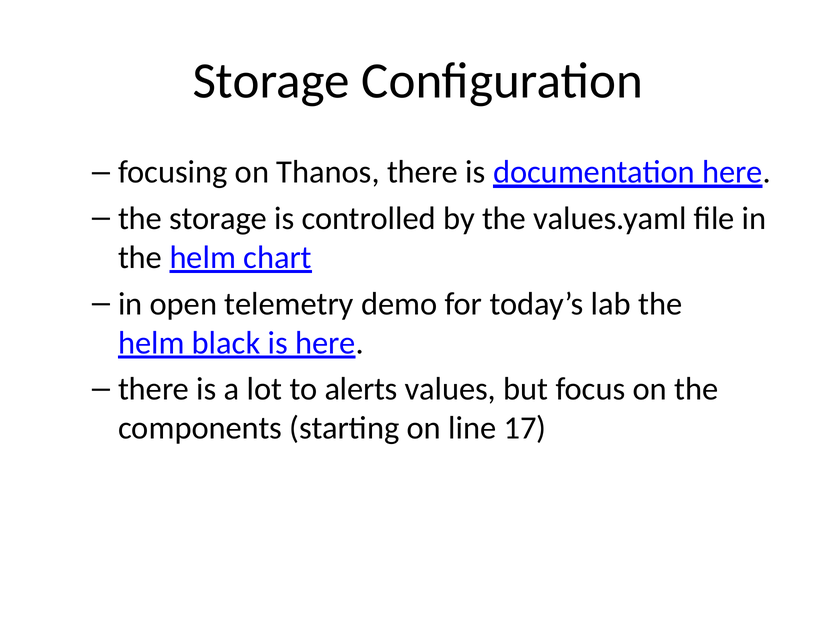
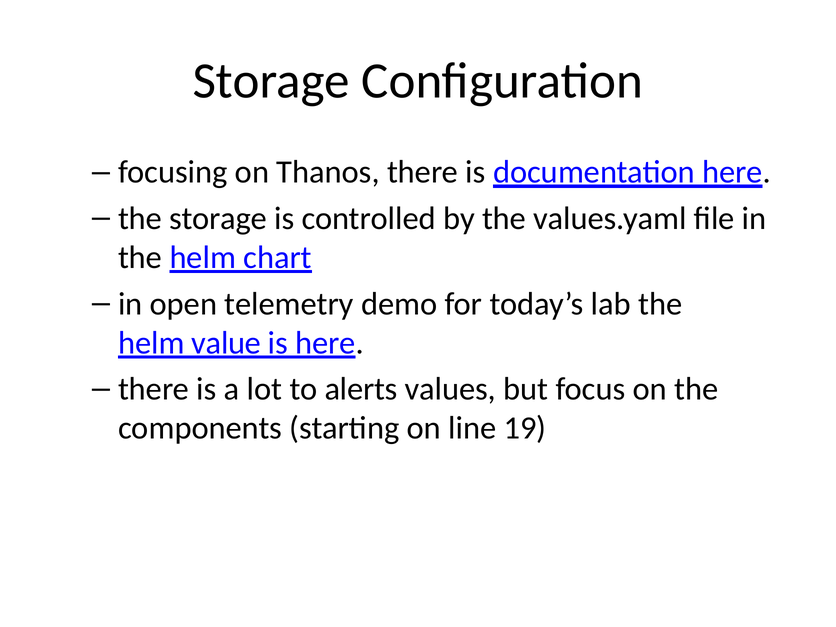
black: black -> value
17: 17 -> 19
